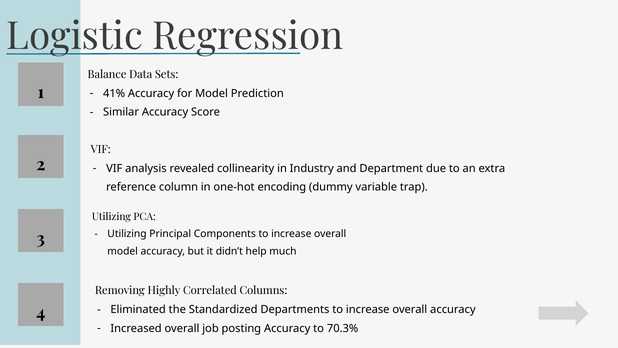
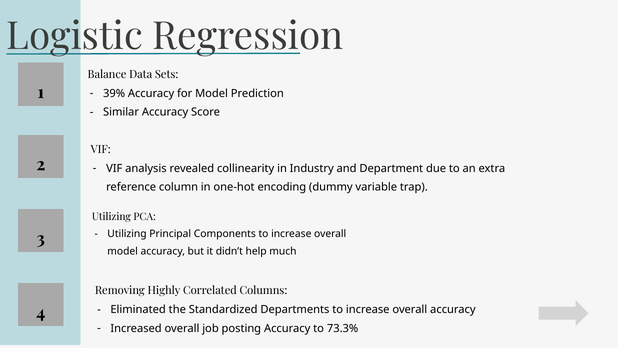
41%: 41% -> 39%
70.3%: 70.3% -> 73.3%
